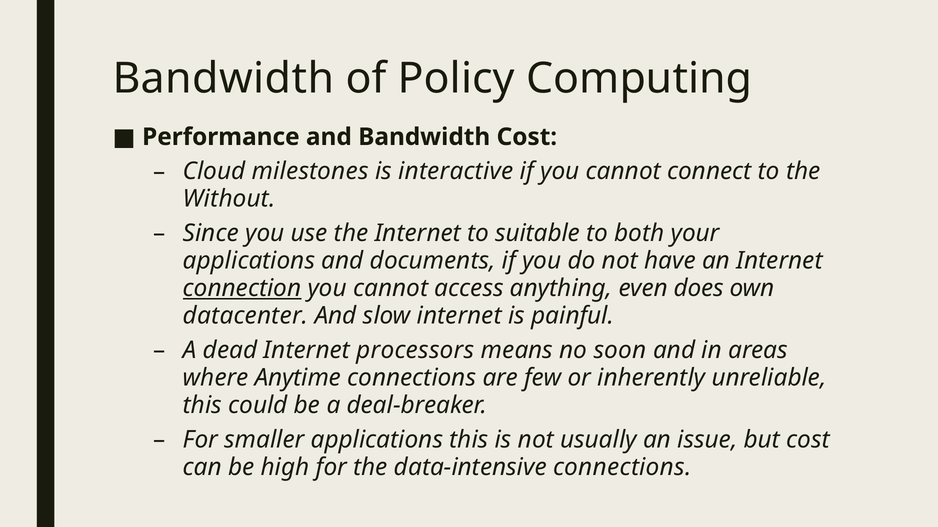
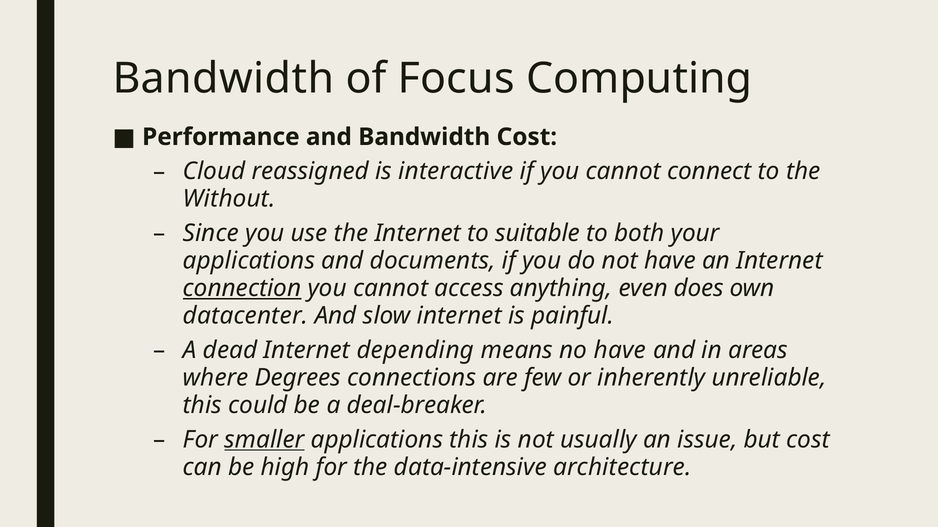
Policy: Policy -> Focus
milestones: milestones -> reassigned
processors: processors -> depending
no soon: soon -> have
Anytime: Anytime -> Degrees
smaller underline: none -> present
data-intensive connections: connections -> architecture
